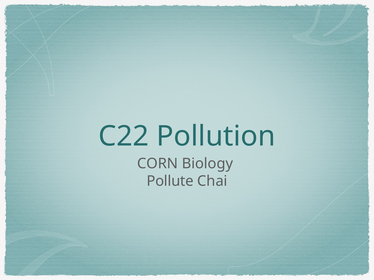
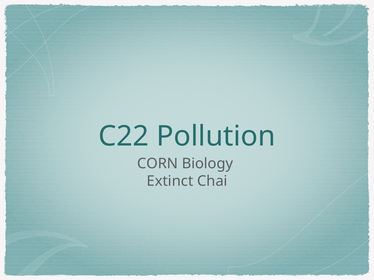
Pollute: Pollute -> Extinct
